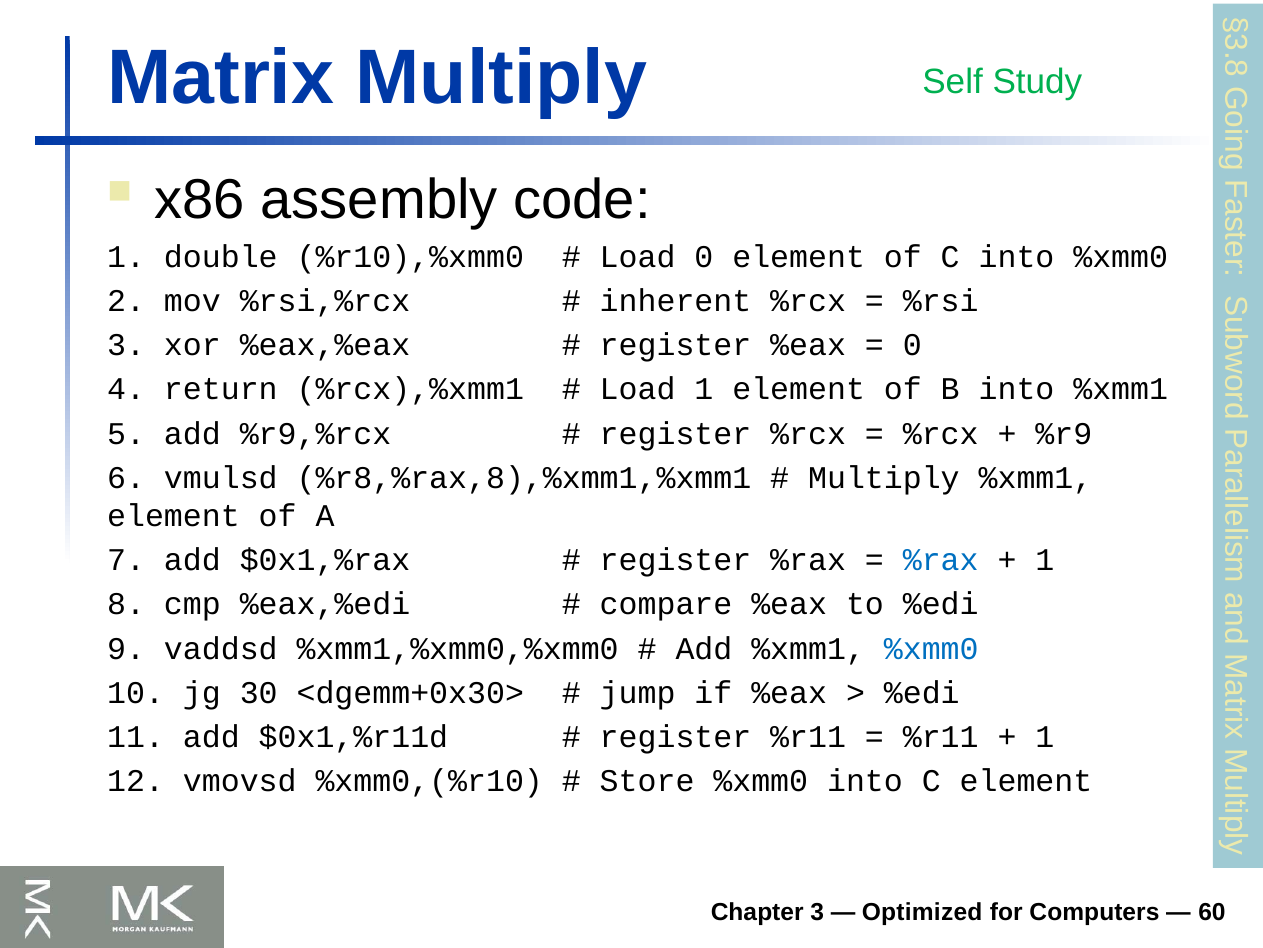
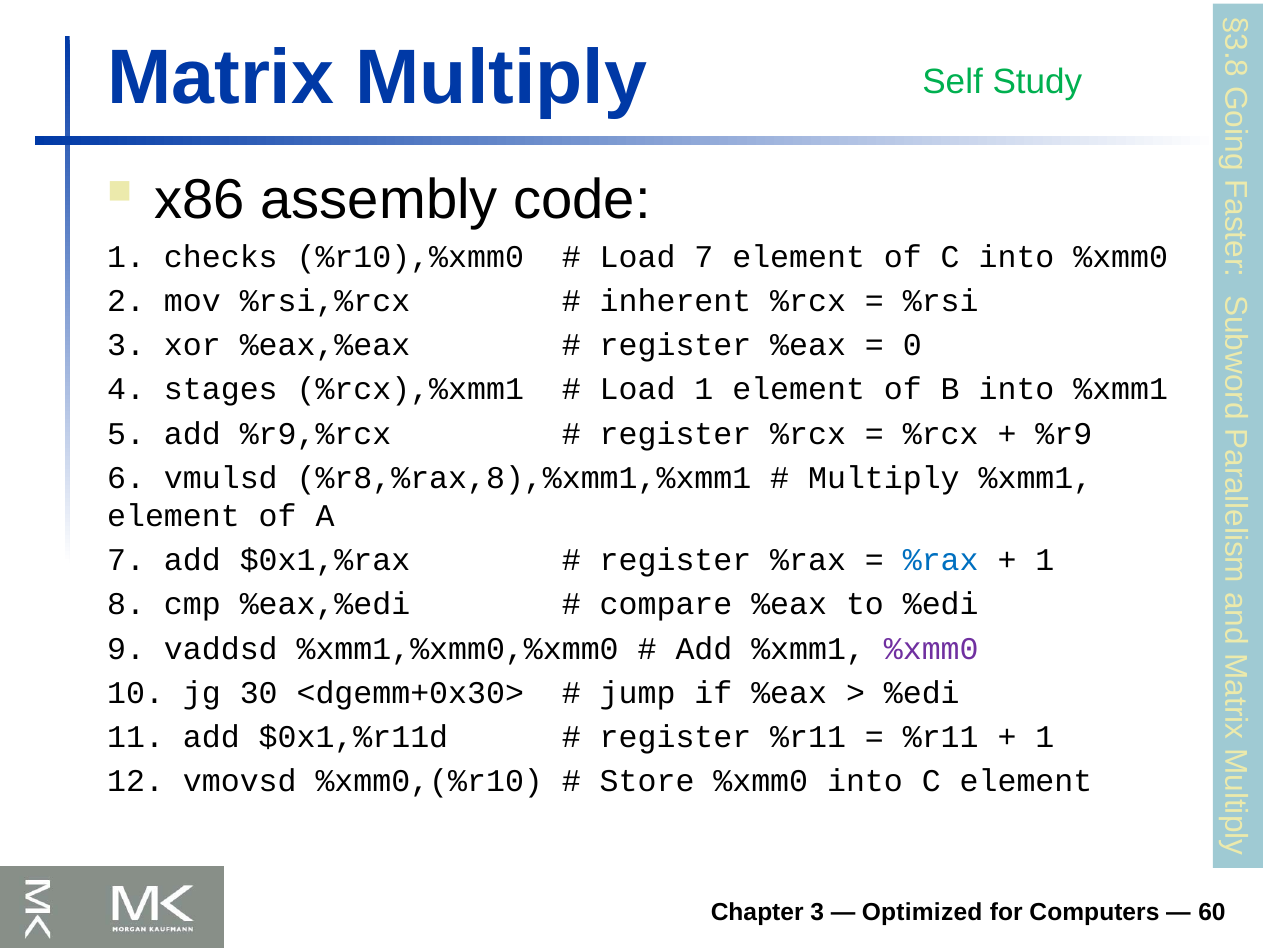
double: double -> checks
Load 0: 0 -> 7
return: return -> stages
%xmm0 at (931, 648) colour: blue -> purple
